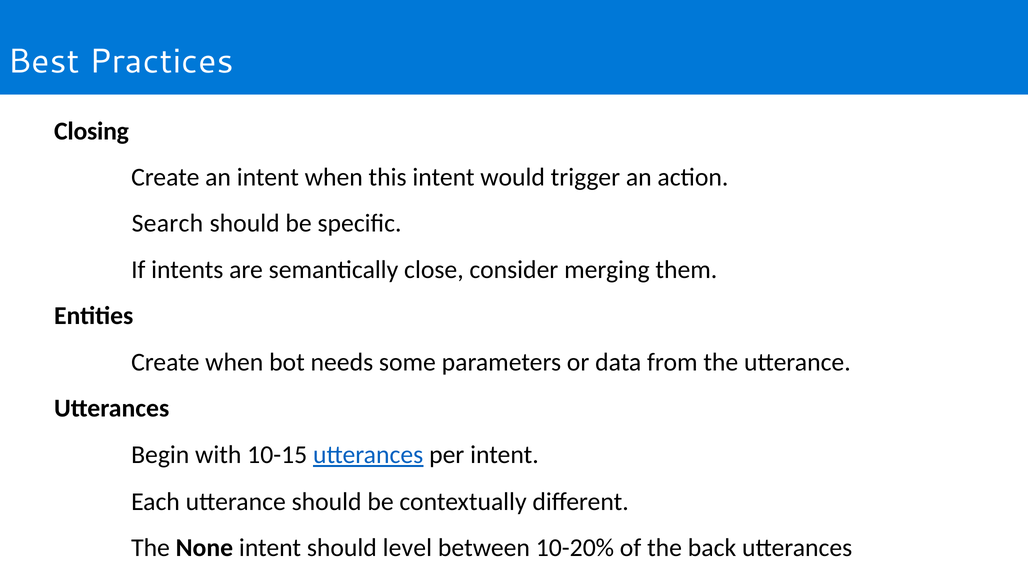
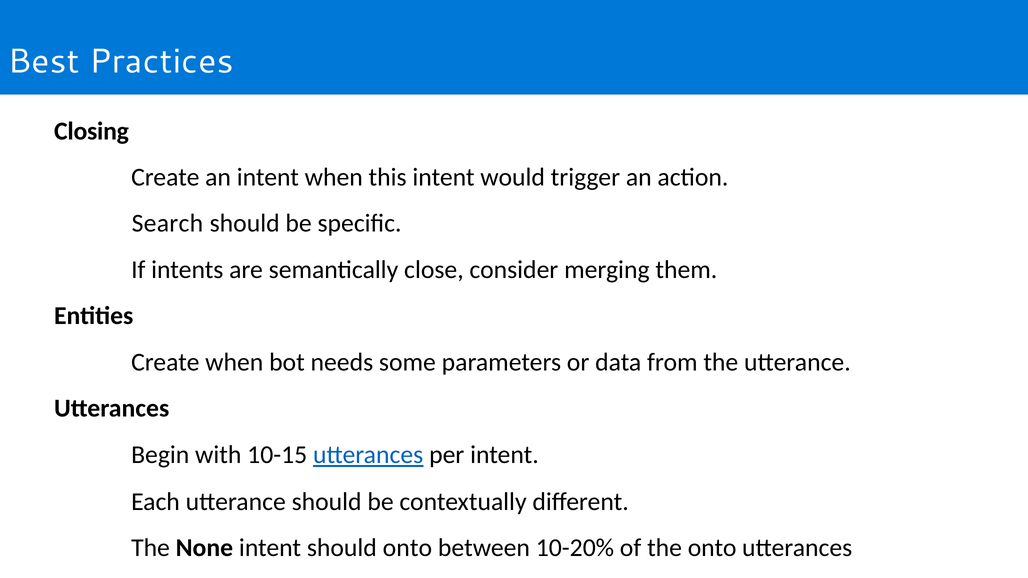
should level: level -> onto
the back: back -> onto
